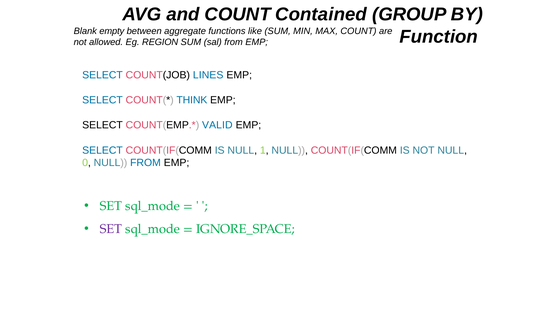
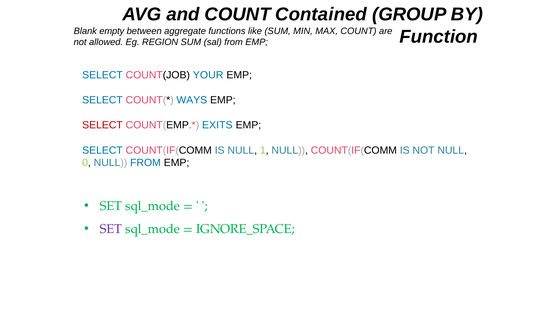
LINES: LINES -> YOUR
THINK: THINK -> WAYS
SELECT at (102, 125) colour: black -> red
VALID: VALID -> EXITS
